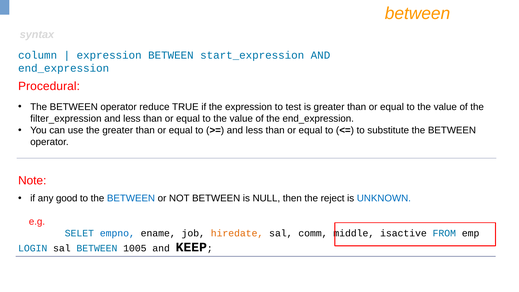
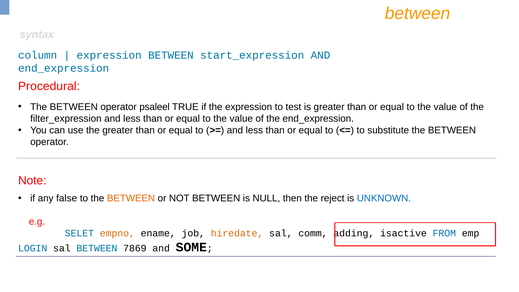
reduce: reduce -> psaleel
good: good -> false
BETWEEN at (131, 198) colour: blue -> orange
empno colour: blue -> orange
middle: middle -> adding
1005: 1005 -> 7869
KEEP: KEEP -> SOME
